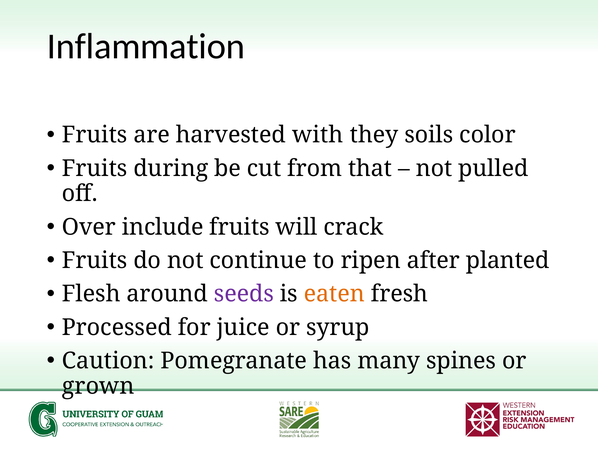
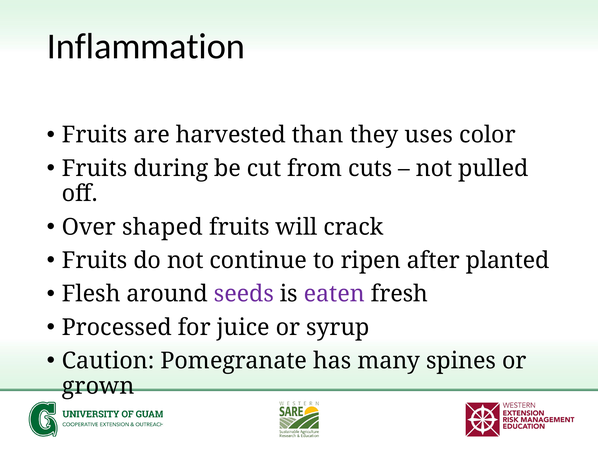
with: with -> than
soils: soils -> uses
that: that -> cuts
include: include -> shaped
eaten colour: orange -> purple
